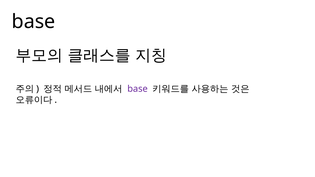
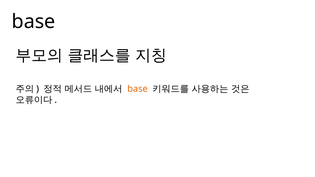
base at (138, 89) colour: purple -> orange
